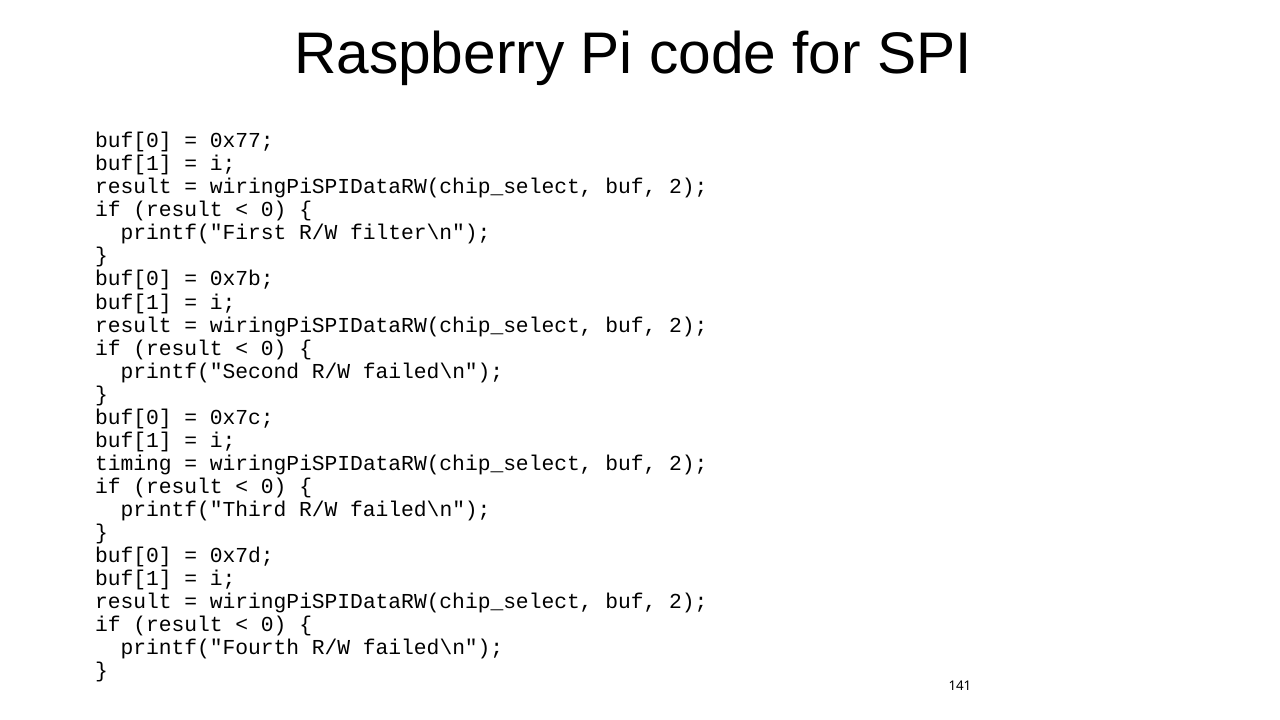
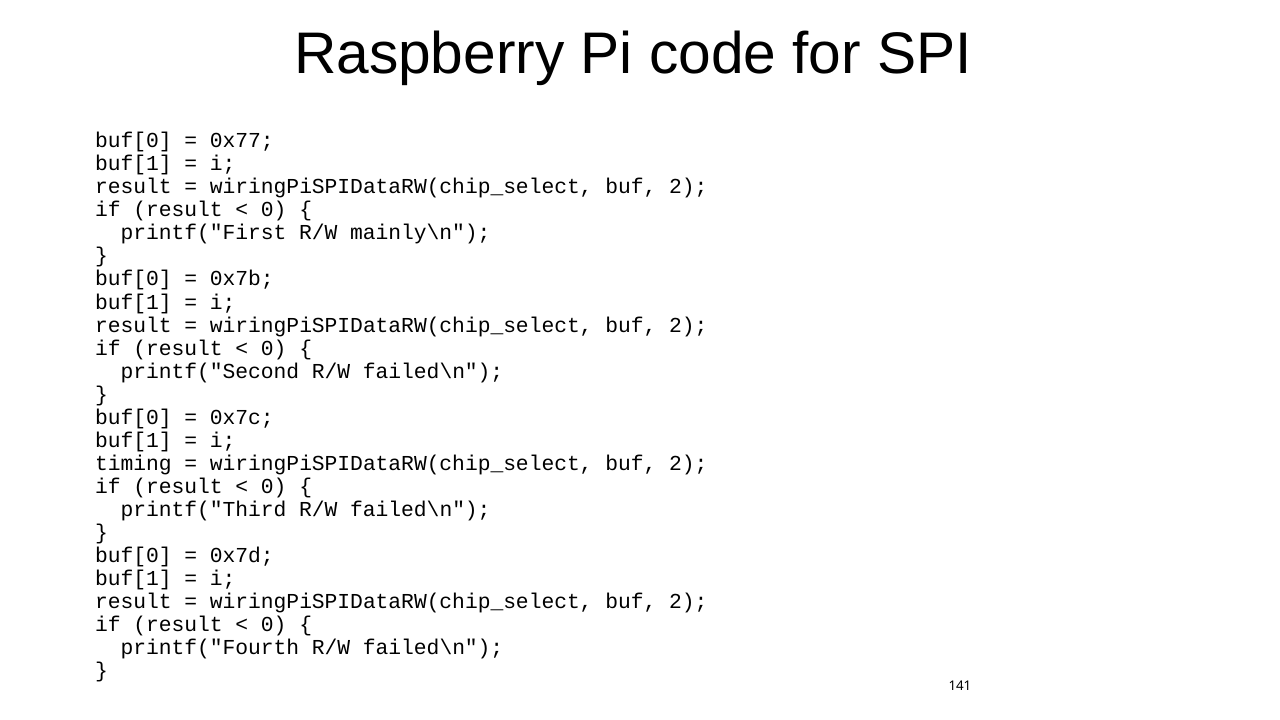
filter\n: filter\n -> mainly\n
